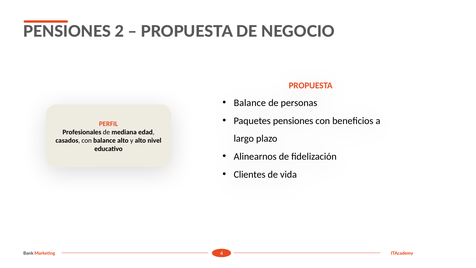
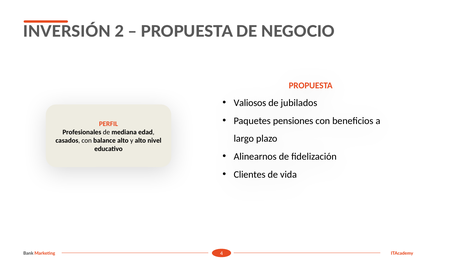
PENSIONES at (67, 32): PENSIONES -> INVERSIÓN
Balance at (250, 103): Balance -> Valiosos
personas: personas -> jubilados
